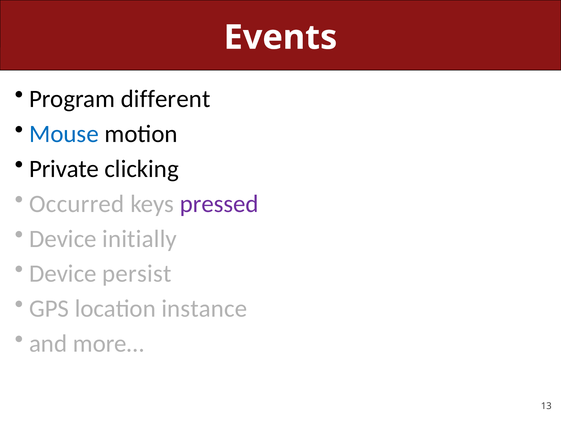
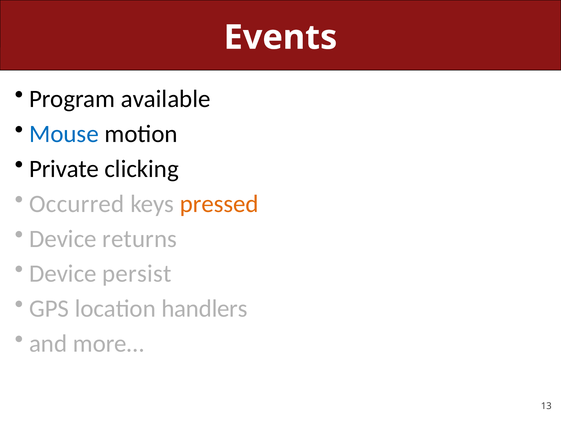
different: different -> available
pressed colour: purple -> orange
initially: initially -> returns
instance: instance -> handlers
